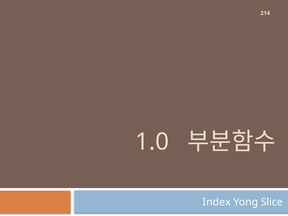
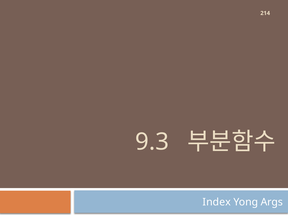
1.0: 1.0 -> 9.3
Slice: Slice -> Args
